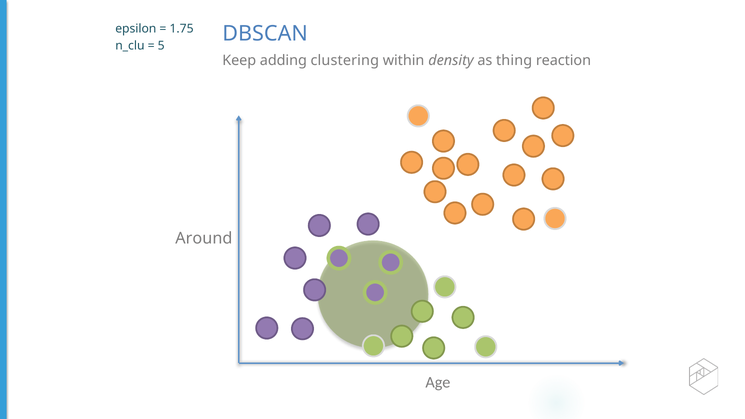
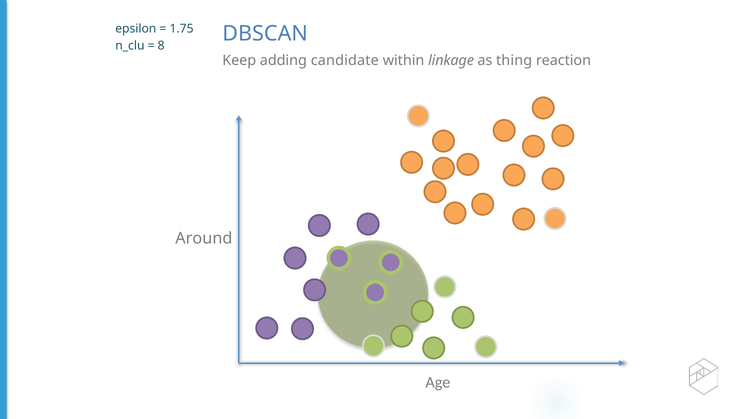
5: 5 -> 8
clustering: clustering -> candidate
density: density -> linkage
